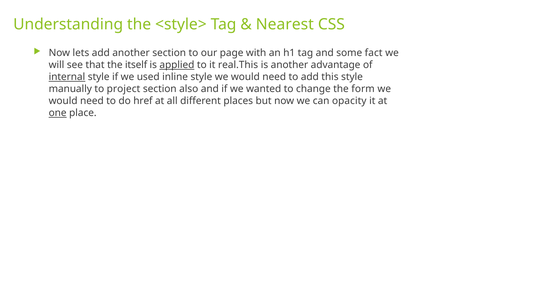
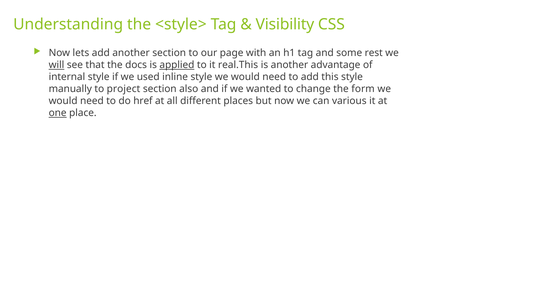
Nearest: Nearest -> Visibility
fact: fact -> rest
will underline: none -> present
itself: itself -> docs
internal underline: present -> none
opacity: opacity -> various
